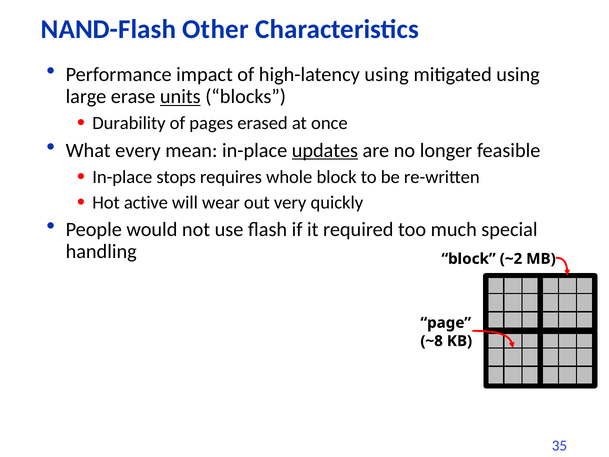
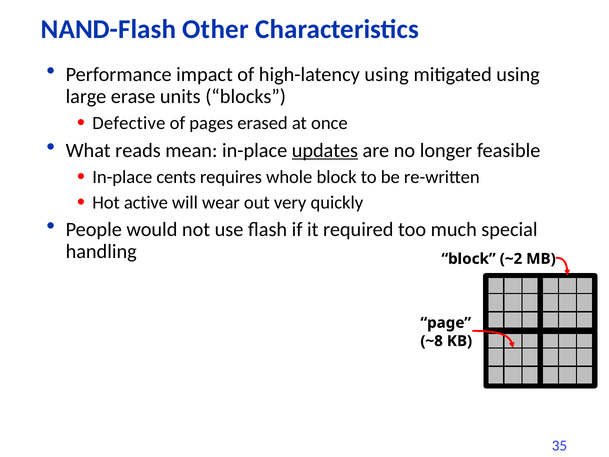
units underline: present -> none
Durability: Durability -> Defective
every: every -> reads
stops: stops -> cents
